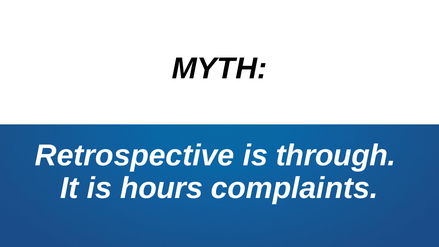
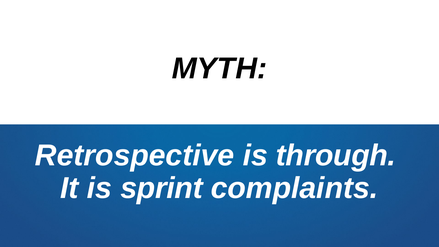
hours: hours -> sprint
